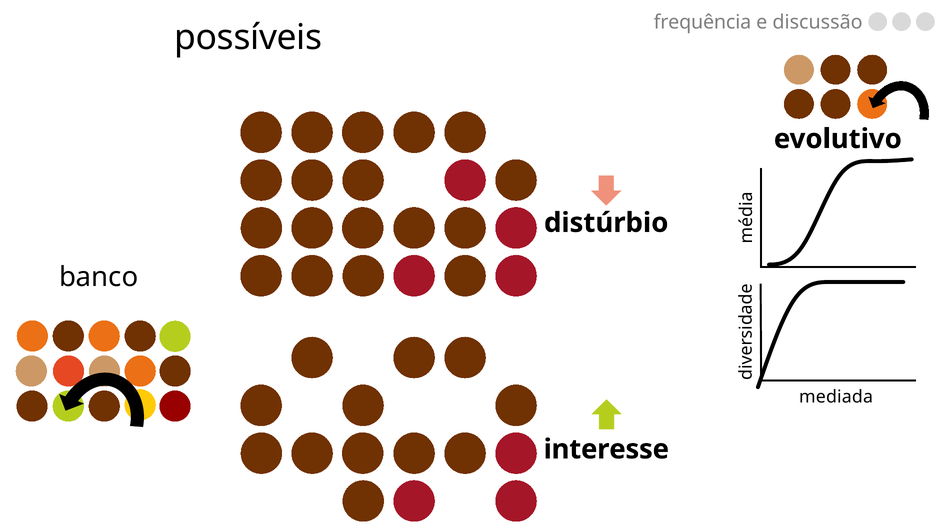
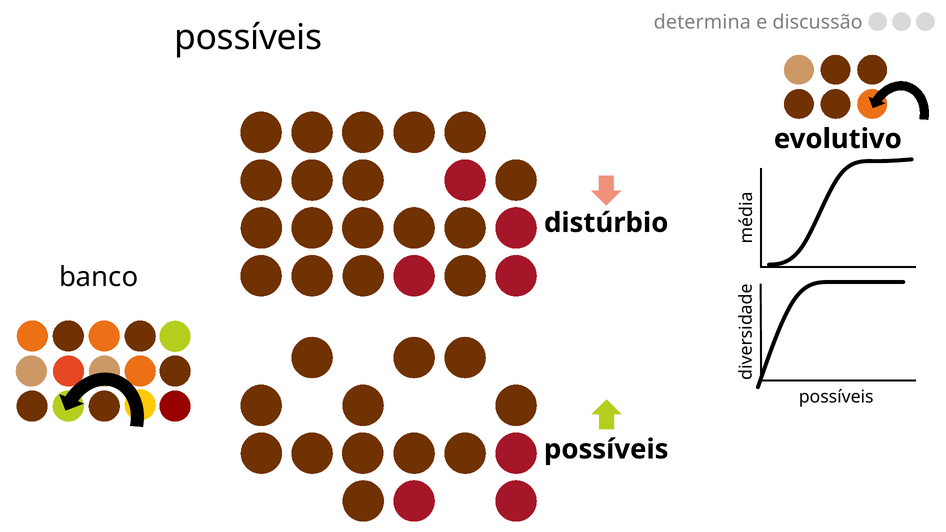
frequência: frequência -> determina
mediada at (836, 397): mediada -> possíveis
interesse at (606, 449): interesse -> possíveis
